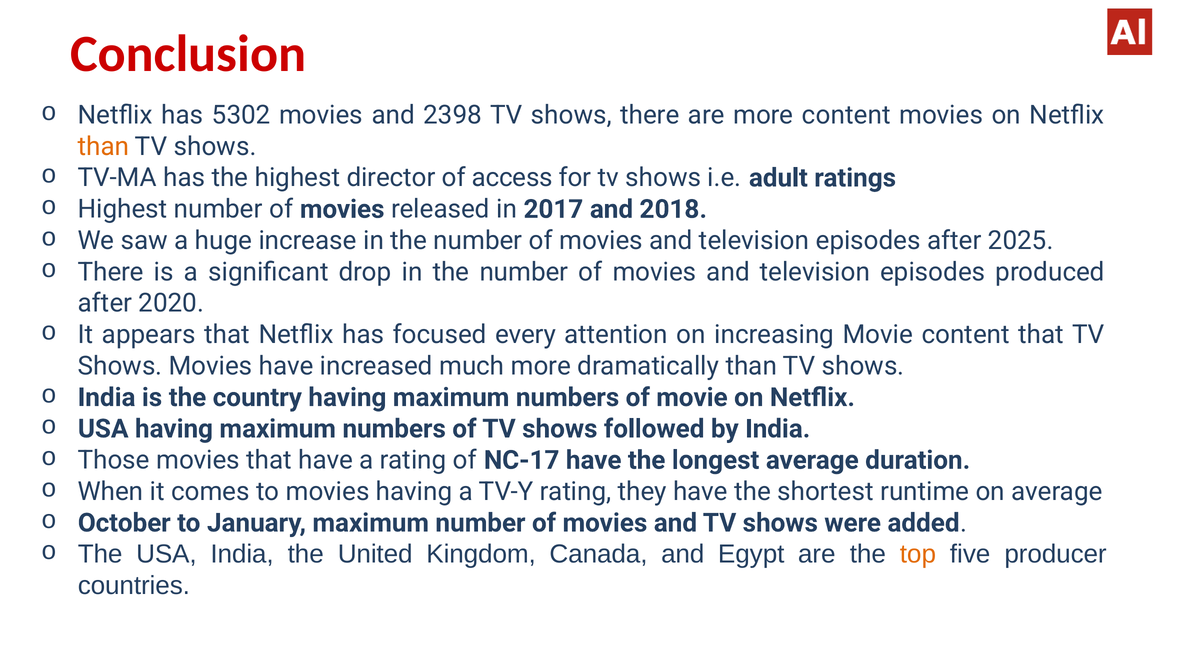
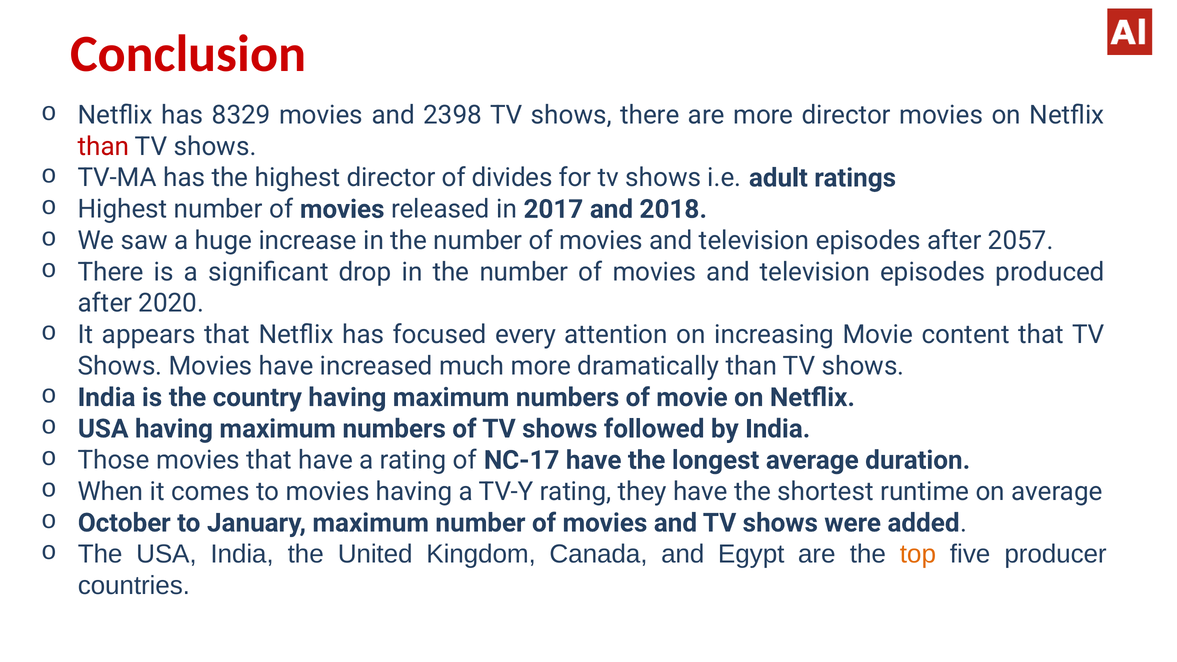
5302: 5302 -> 8329
more content: content -> director
than at (104, 147) colour: orange -> red
access: access -> divides
2025: 2025 -> 2057
